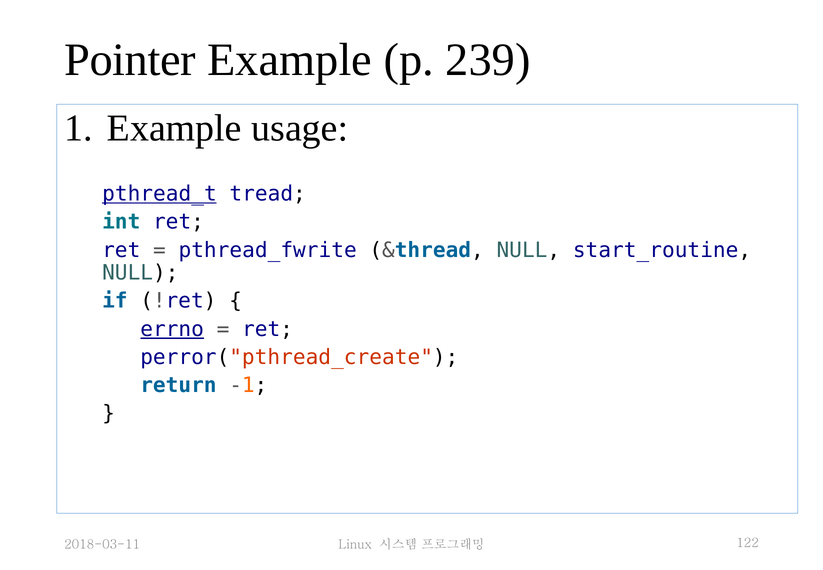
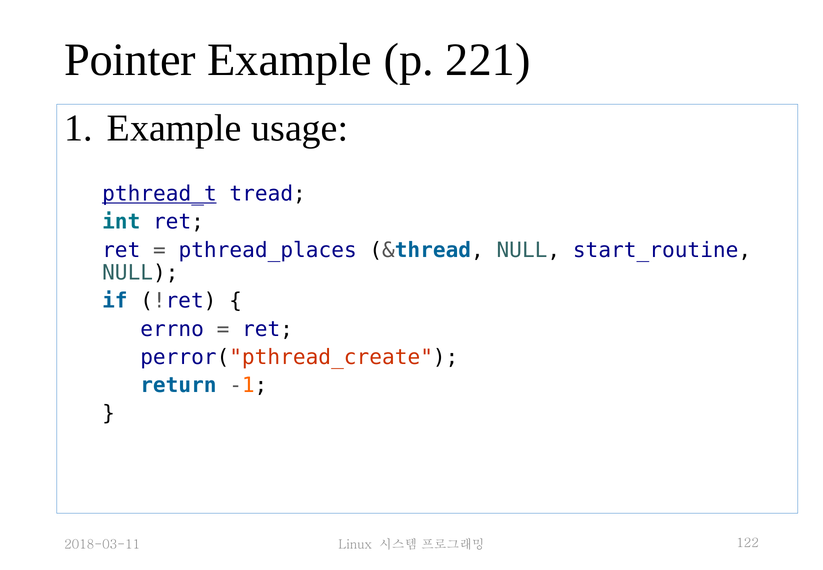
239: 239 -> 221
pthread_fwrite: pthread_fwrite -> pthread_places
errno underline: present -> none
